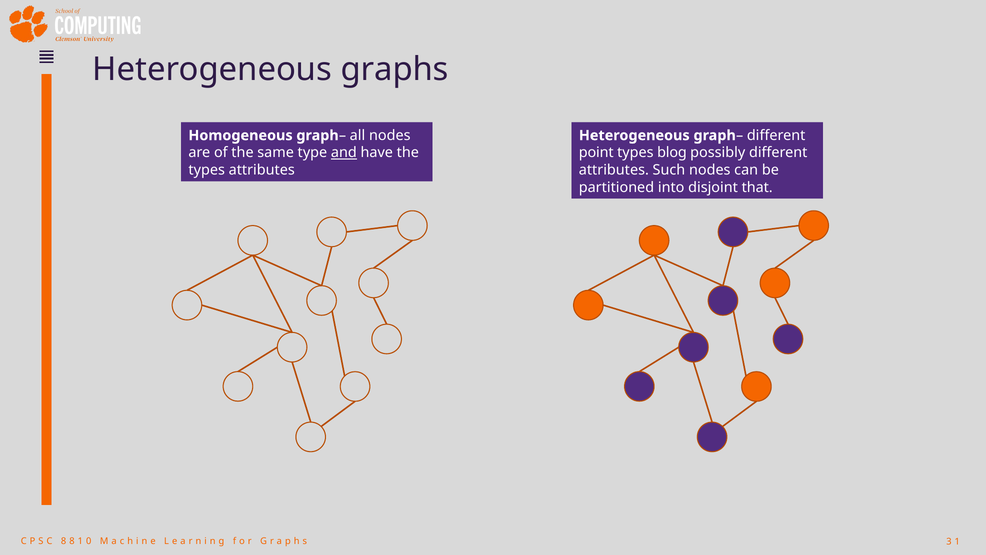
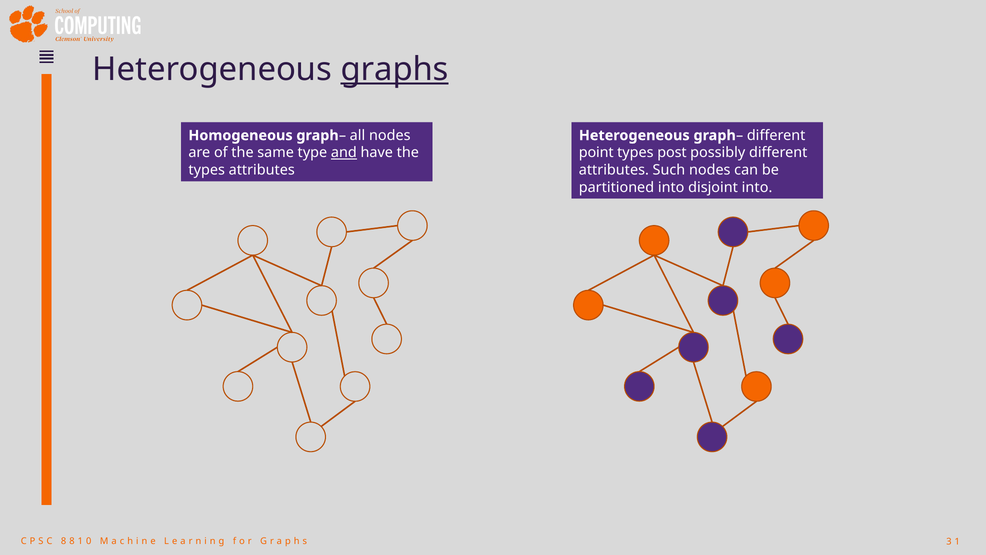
graphs underline: none -> present
blog: blog -> post
disjoint that: that -> into
